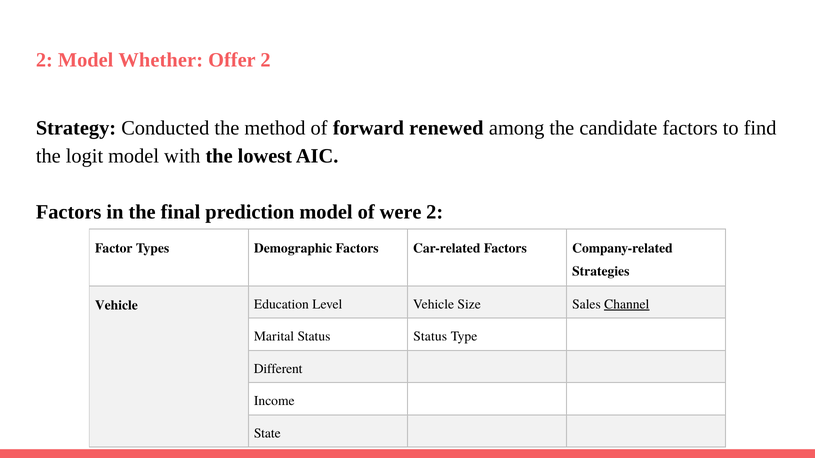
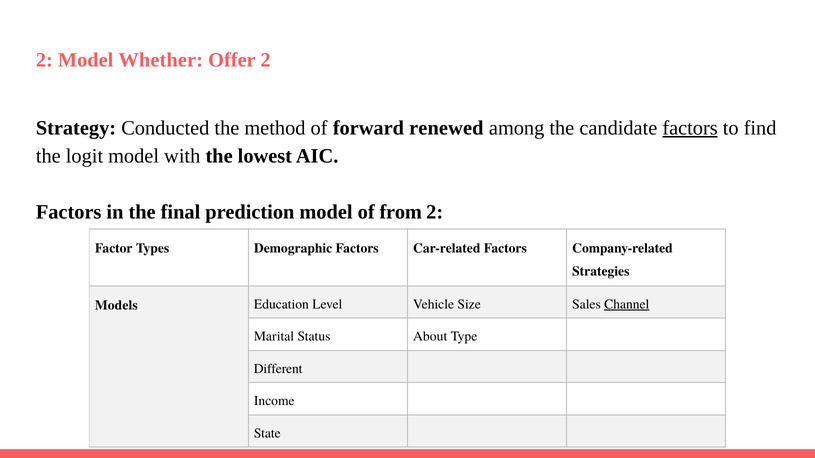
factors at (690, 128) underline: none -> present
were: were -> from
Vehicle at (116, 305): Vehicle -> Models
Status Status: Status -> About
